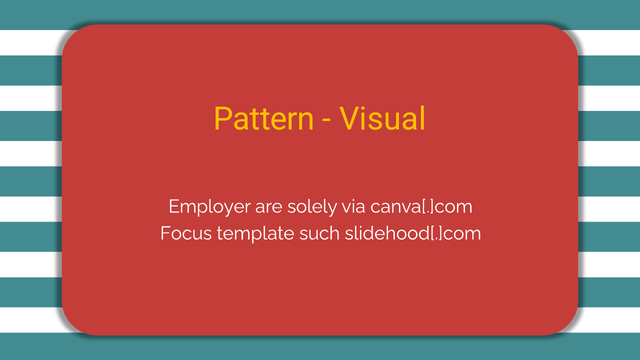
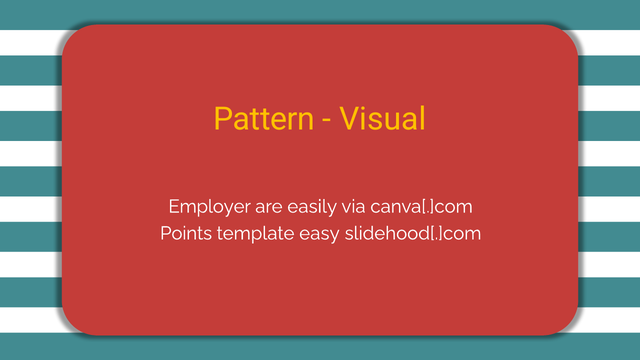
solely: solely -> easily
Focus: Focus -> Points
such: such -> easy
